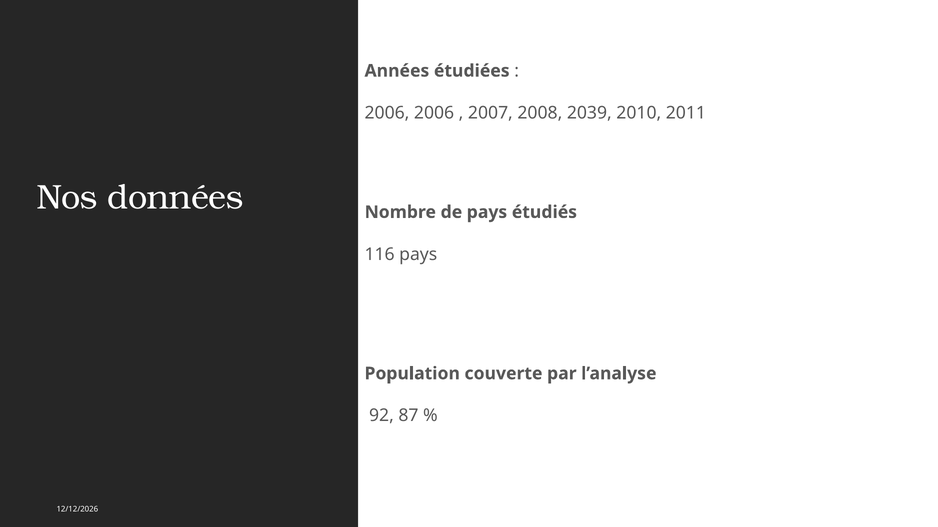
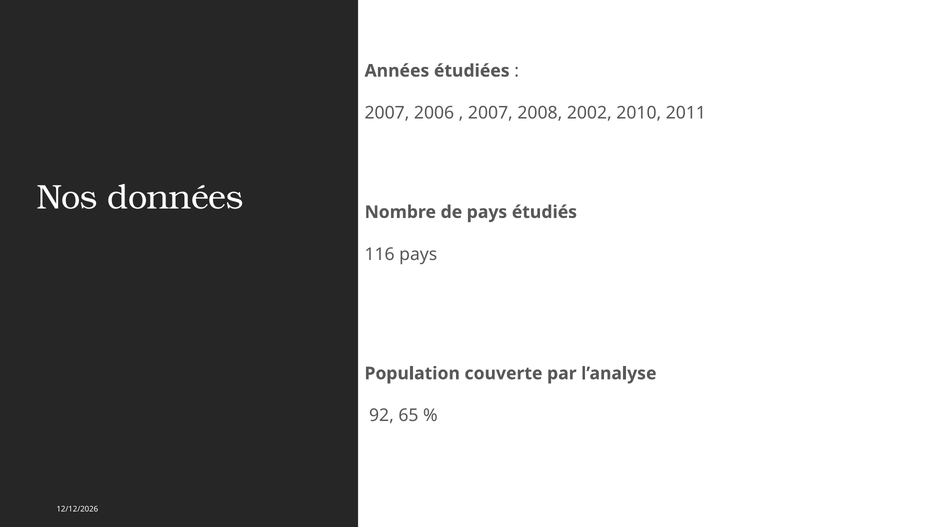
2006 at (387, 113): 2006 -> 2007
2039: 2039 -> 2002
87: 87 -> 65
